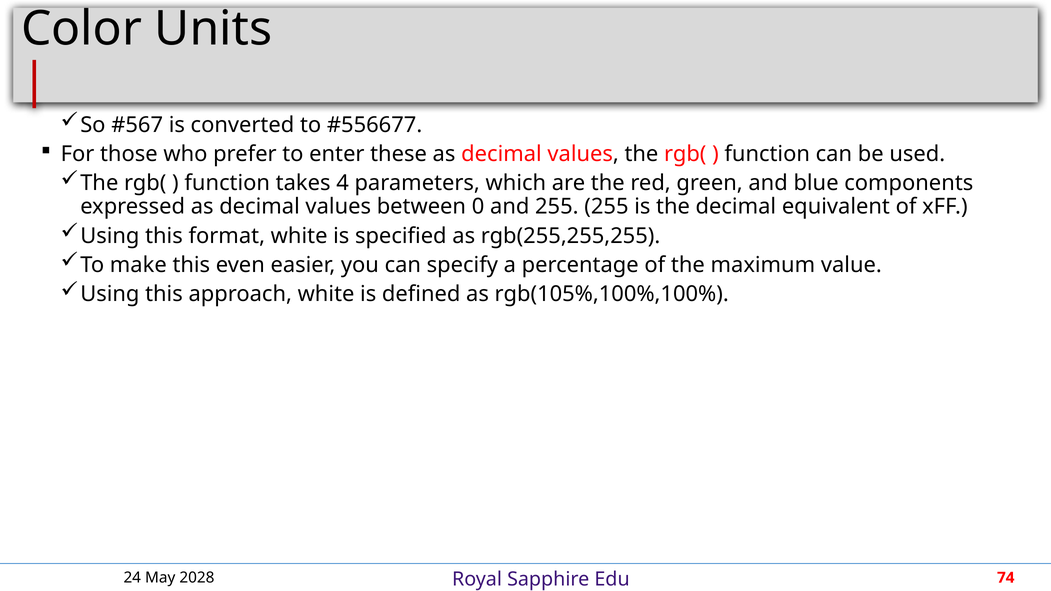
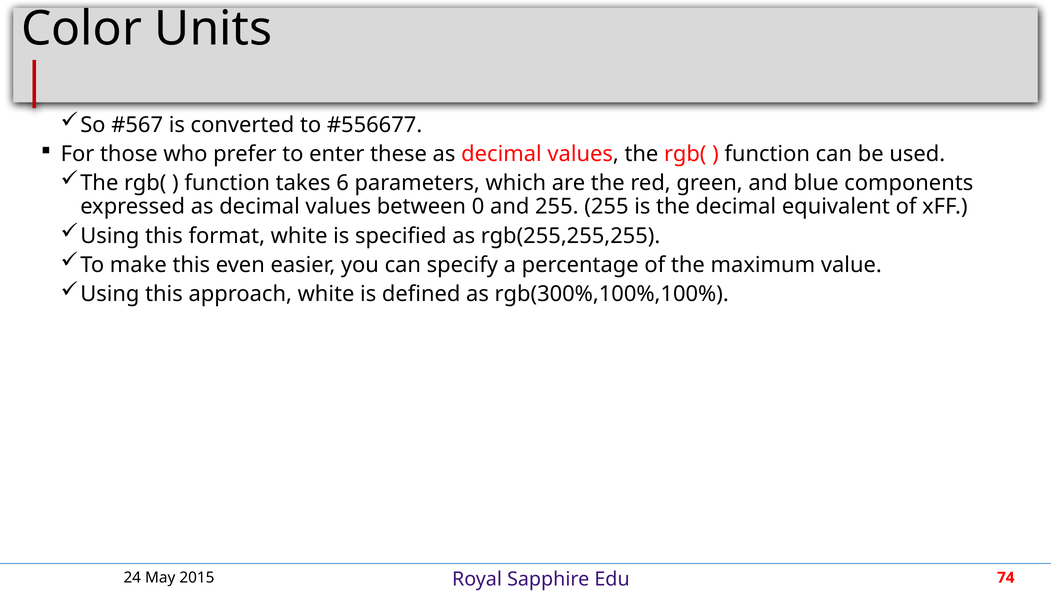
4: 4 -> 6
rgb(105%,100%,100%: rgb(105%,100%,100% -> rgb(300%,100%,100%
2028: 2028 -> 2015
